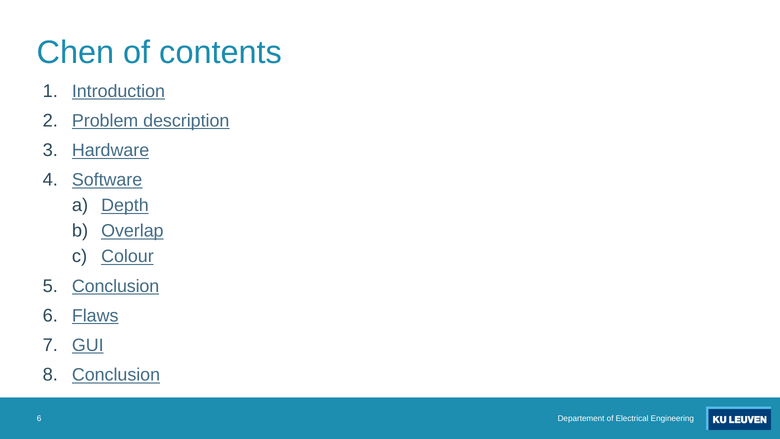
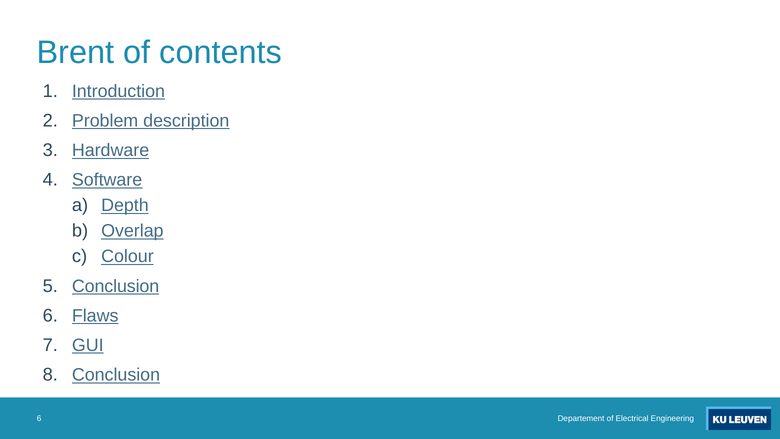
Chen: Chen -> Brent
